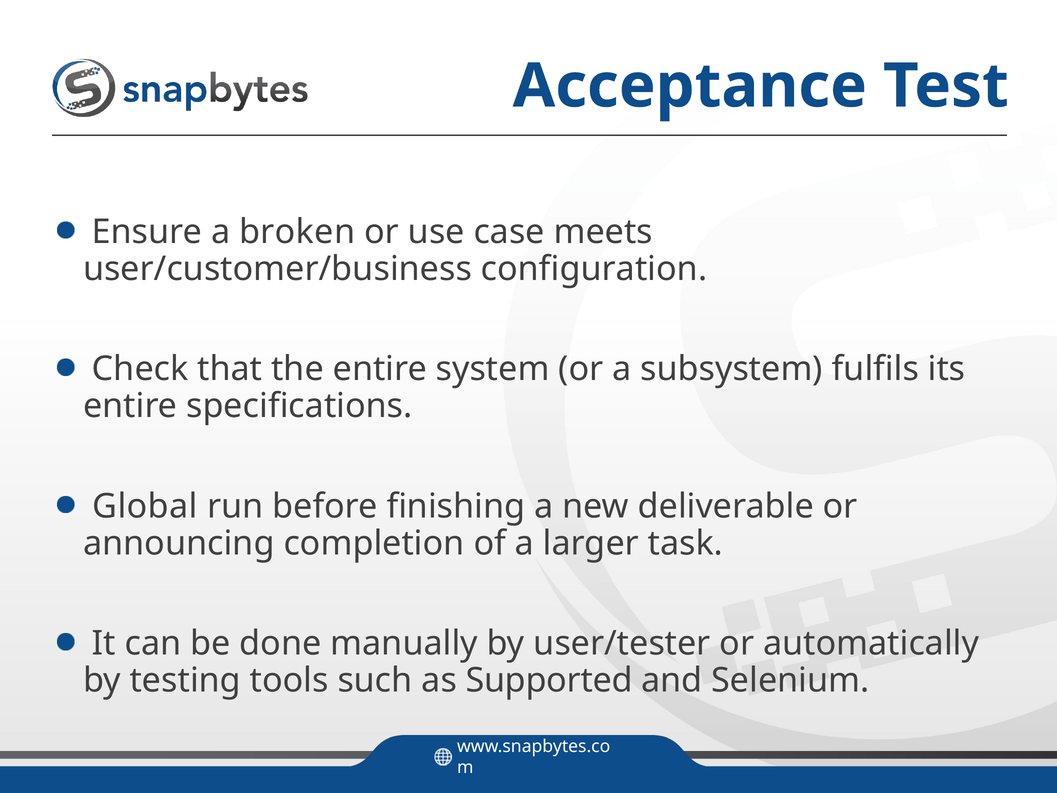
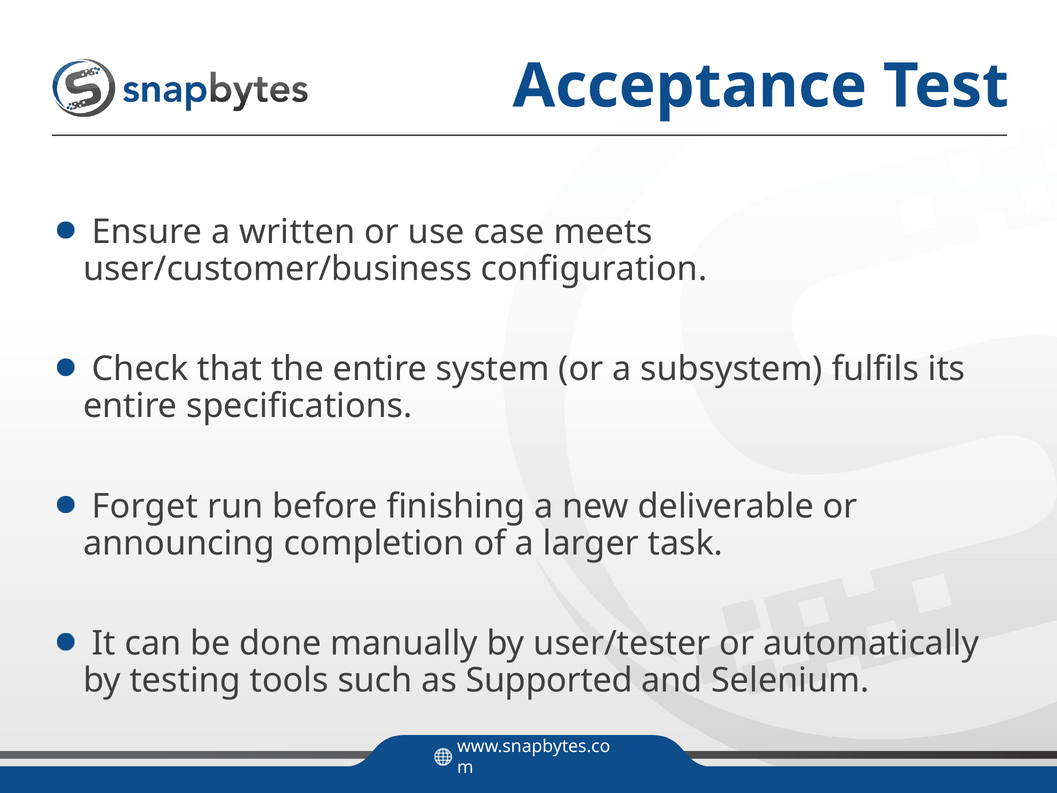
broken: broken -> written
Global: Global -> Forget
